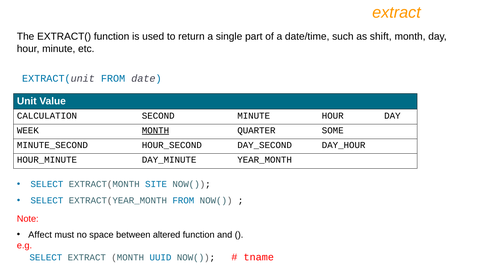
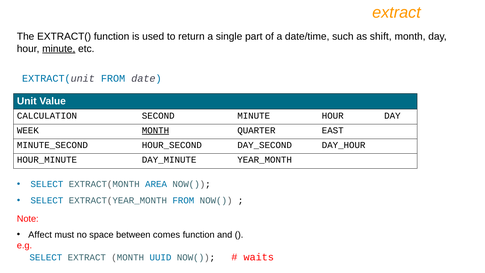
minute at (59, 49) underline: none -> present
SOME: SOME -> EAST
SITE: SITE -> AREA
altered: altered -> comes
tname: tname -> waits
